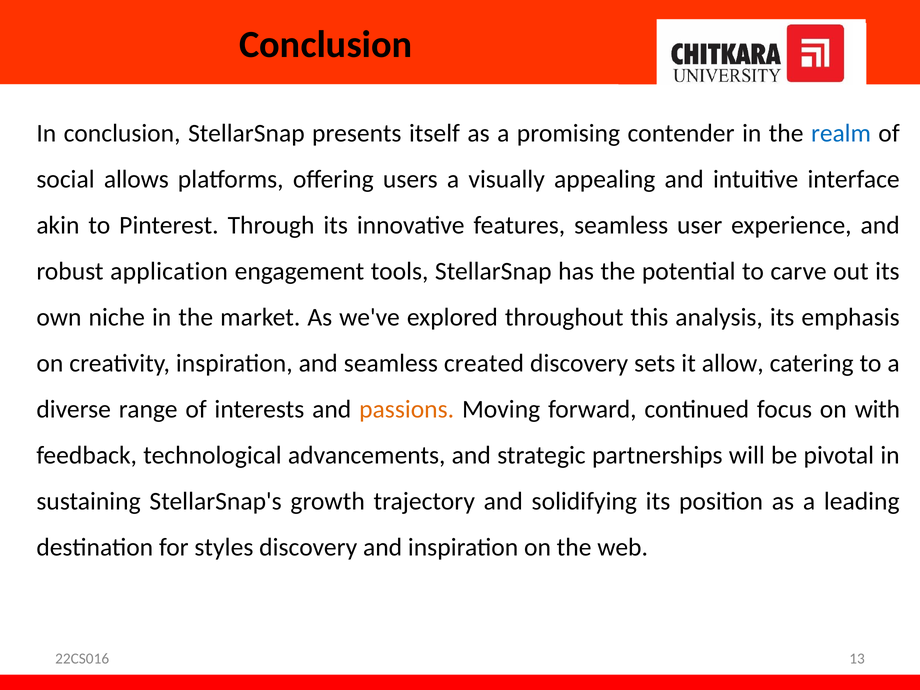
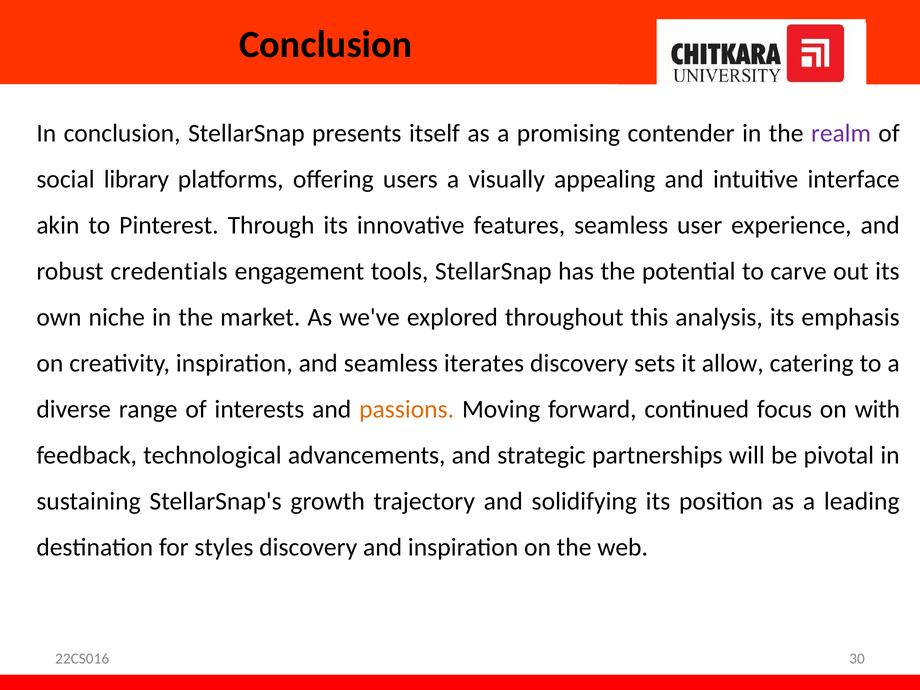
realm colour: blue -> purple
allows: allows -> library
application: application -> credentials
created: created -> iterates
13: 13 -> 30
